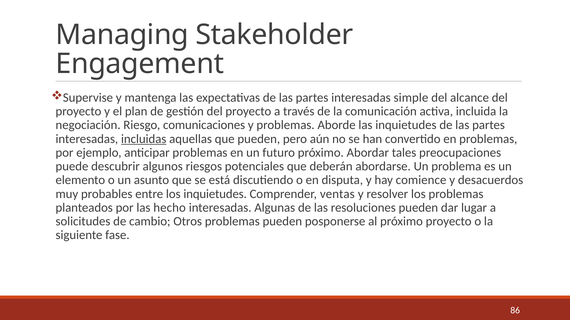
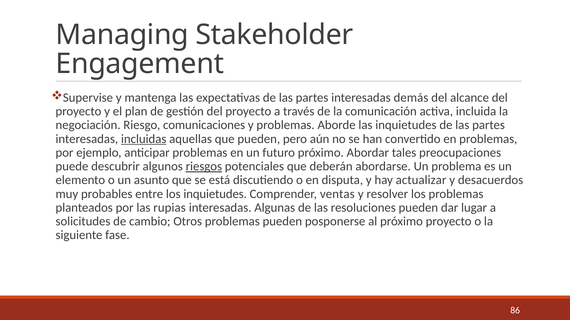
simple: simple -> demás
riesgos underline: none -> present
comience: comience -> actualizar
hecho: hecho -> rupias
